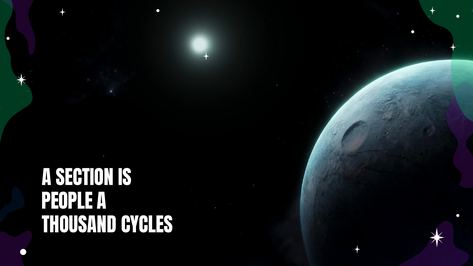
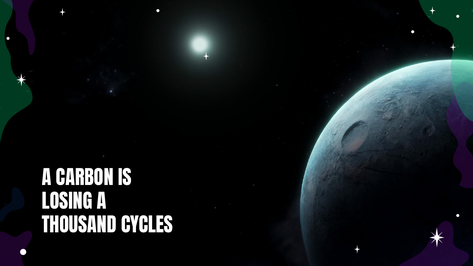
SECTION: SECTION -> CARBON
PEOPLE: PEOPLE -> LOSING
